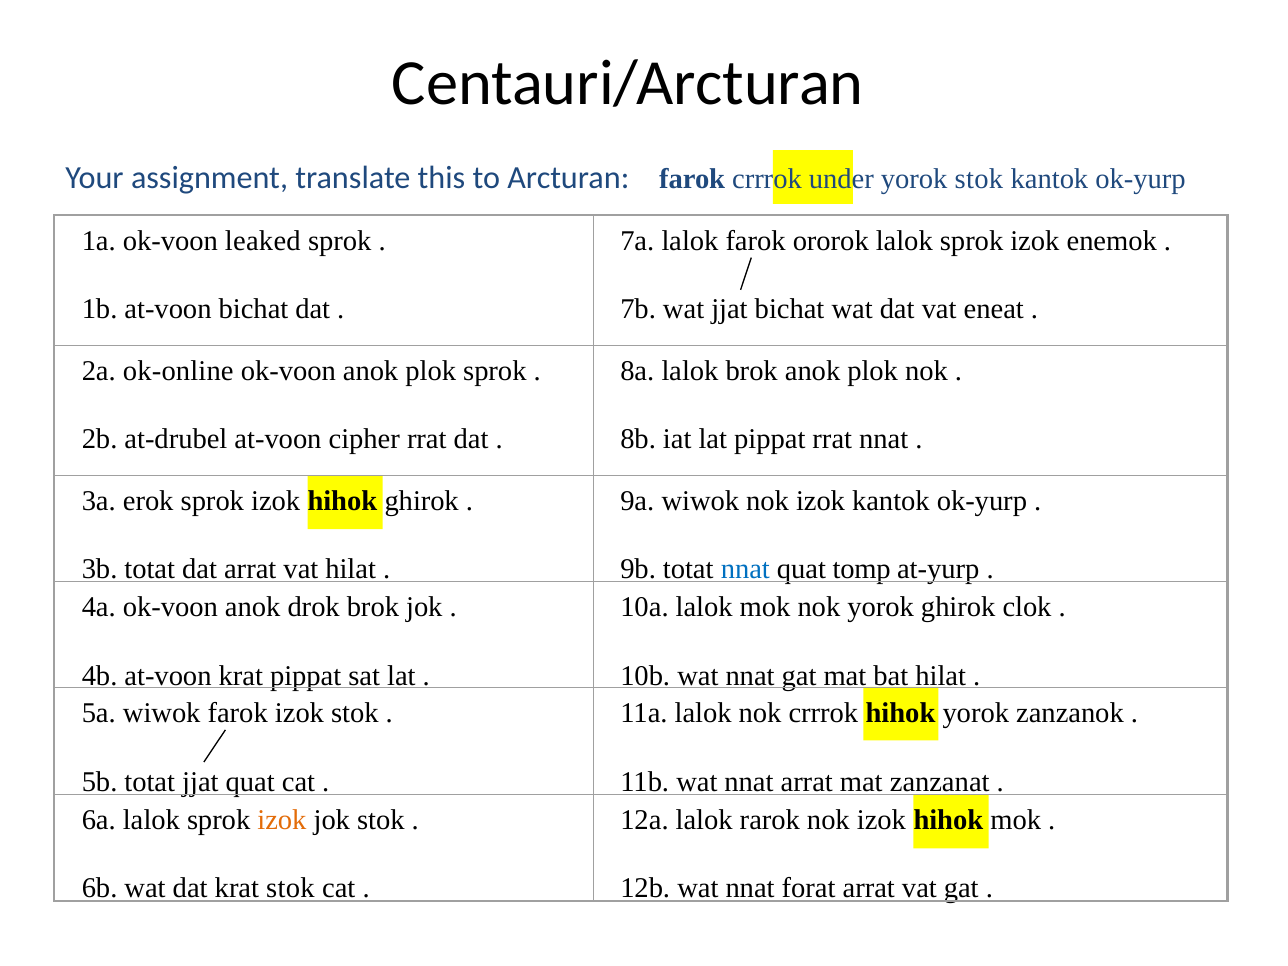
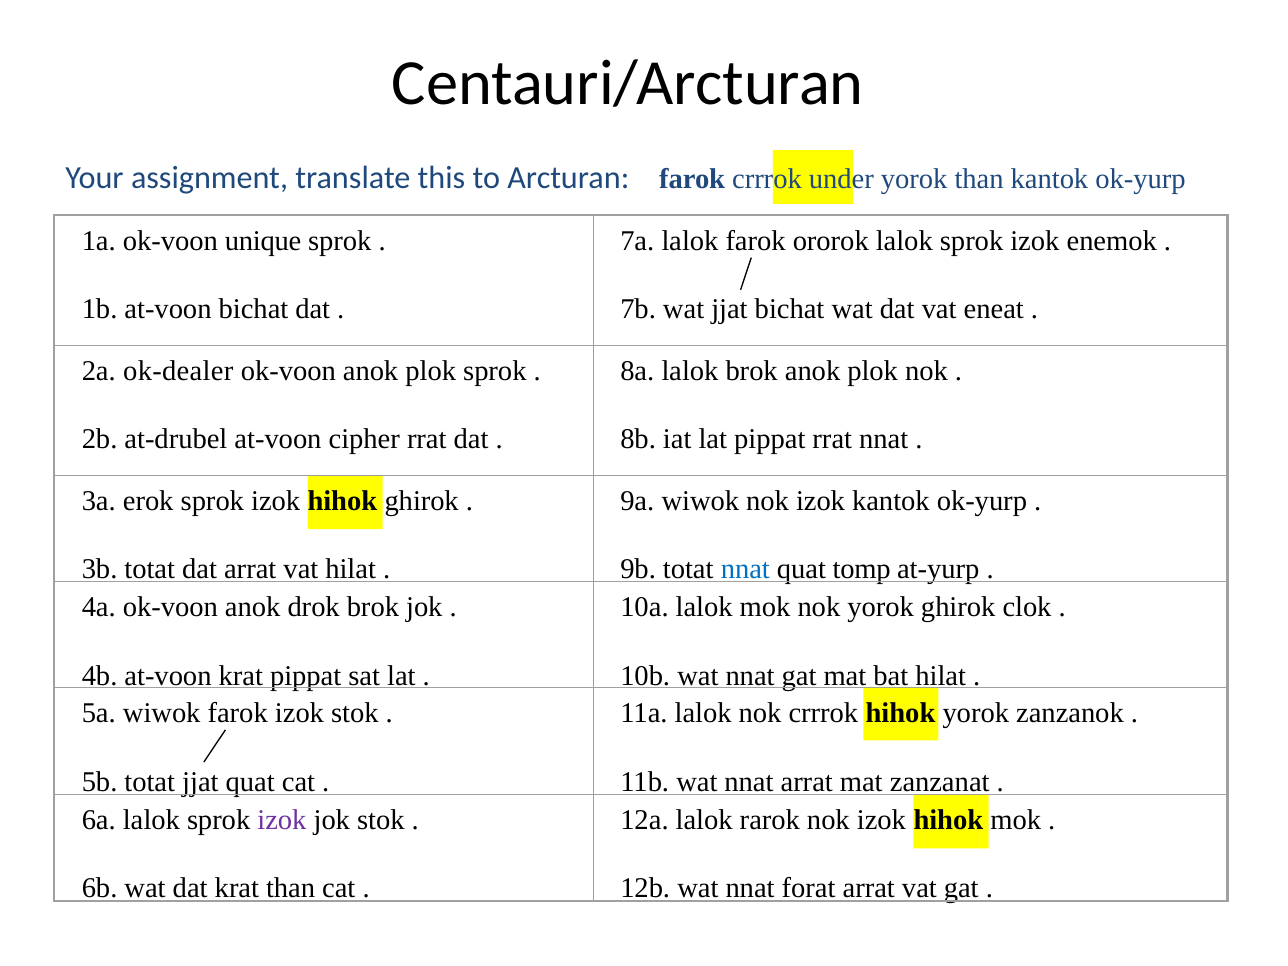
yorok stok: stok -> than
leaked: leaked -> unique
ok-online: ok-online -> ok-dealer
izok at (282, 820) colour: orange -> purple
krat stok: stok -> than
